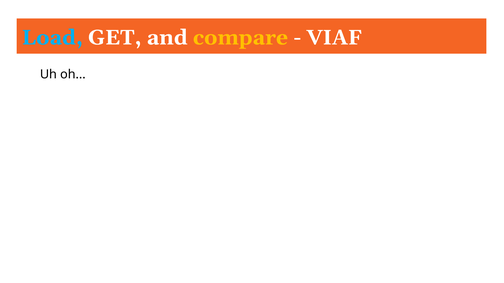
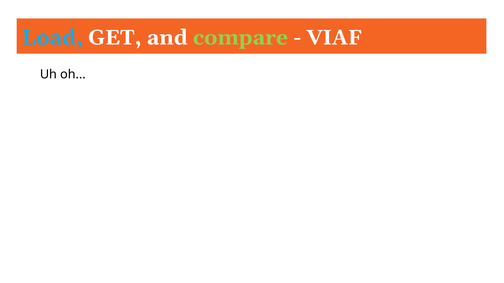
compare colour: yellow -> light green
